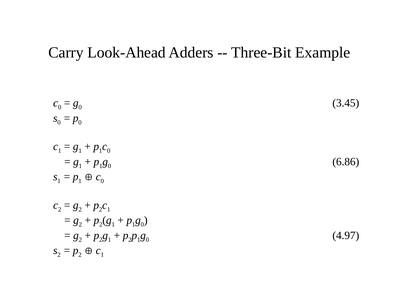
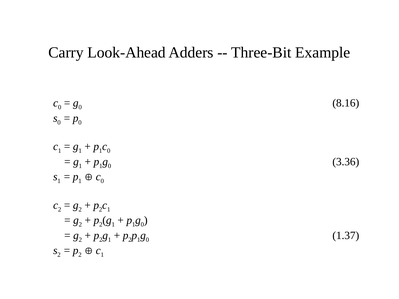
3.45: 3.45 -> 8.16
6.86: 6.86 -> 3.36
4.97: 4.97 -> 1.37
